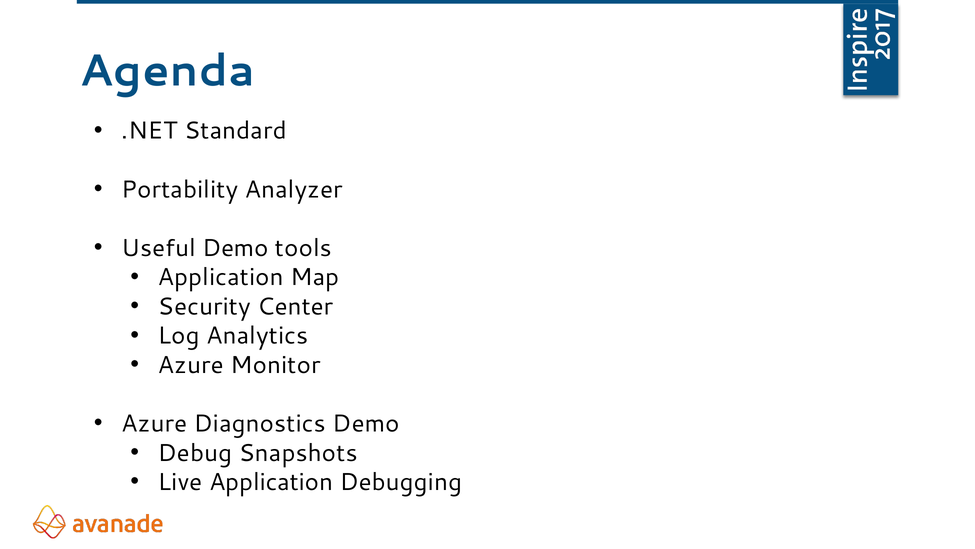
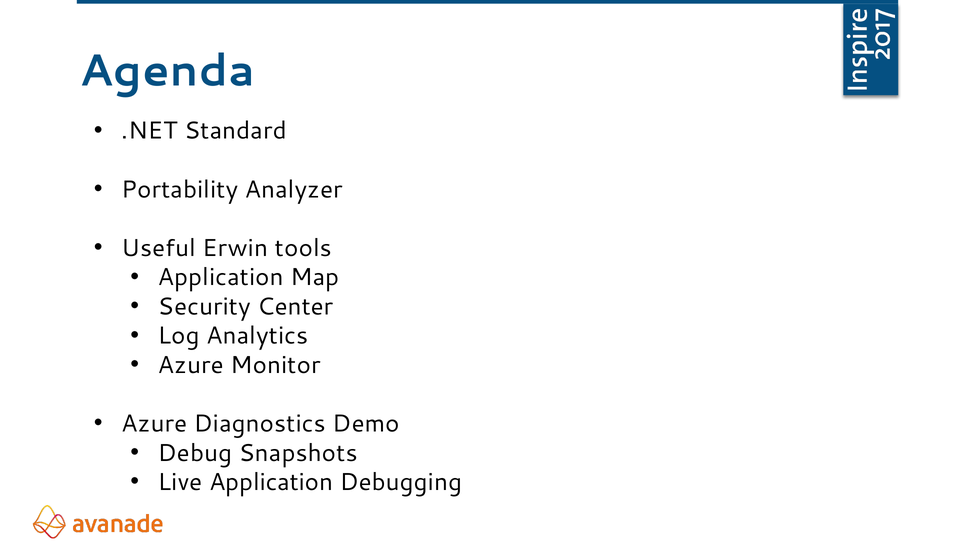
Useful Demo: Demo -> Erwin
